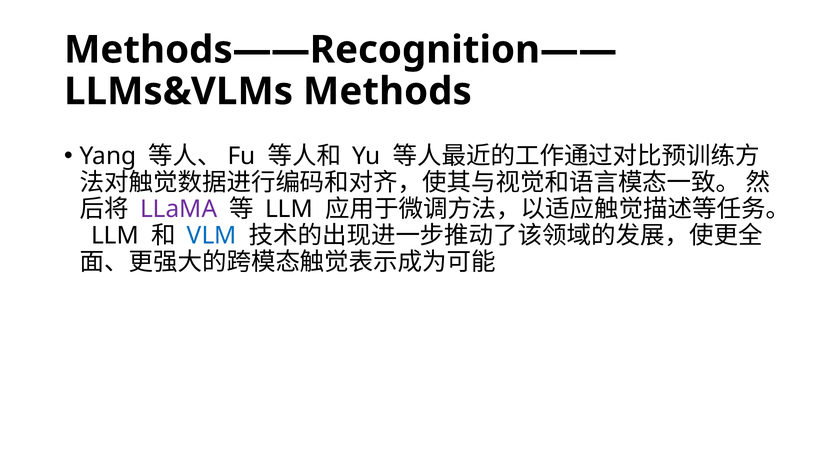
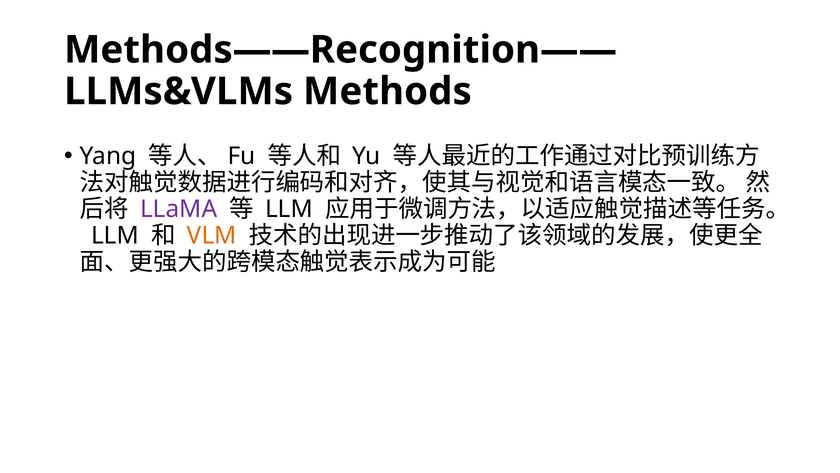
VLM colour: blue -> orange
